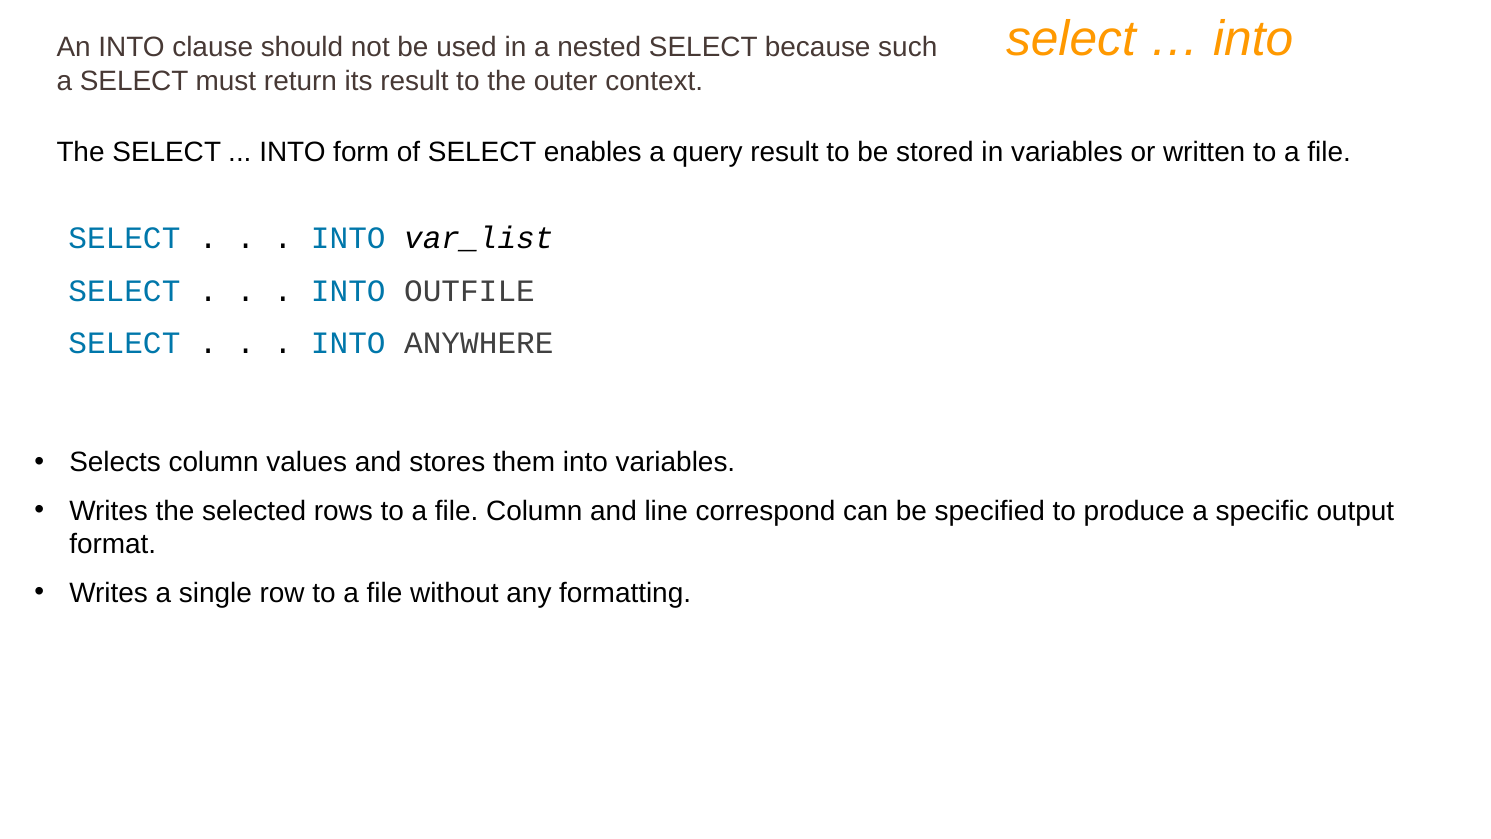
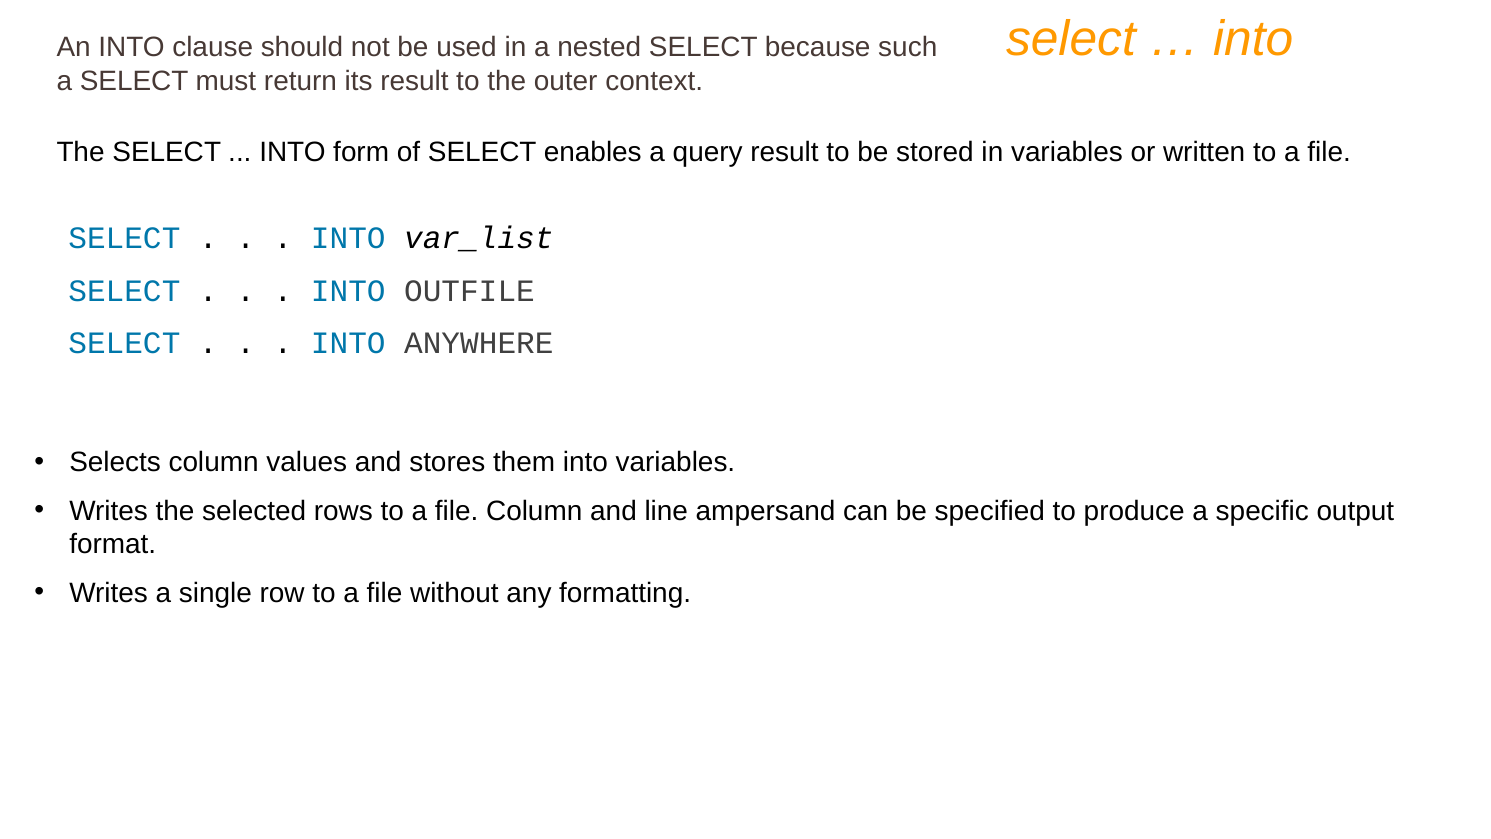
correspond: correspond -> ampersand
